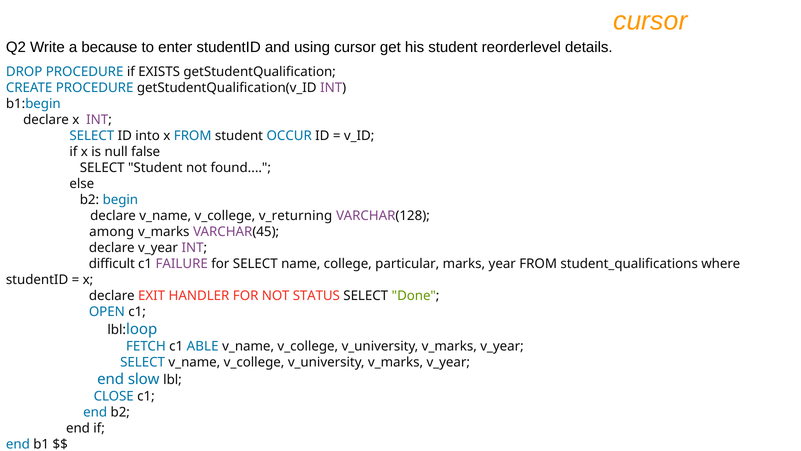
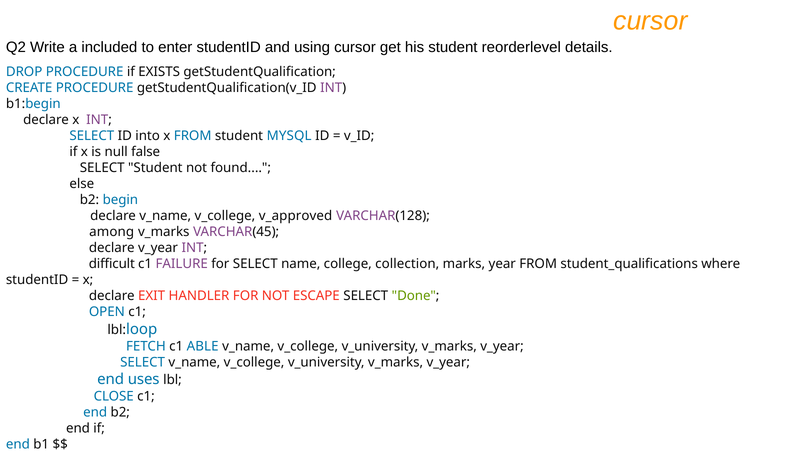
because: because -> included
OCCUR: OCCUR -> MYSQL
v_returning: v_returning -> v_approved
particular: particular -> collection
STATUS: STATUS -> ESCAPE
slow: slow -> uses
